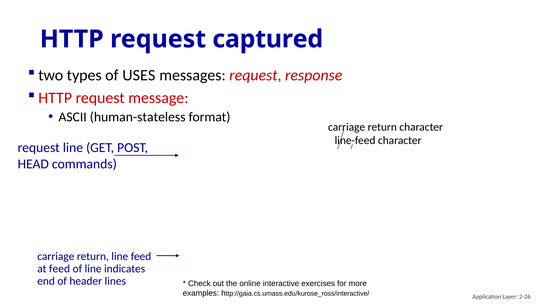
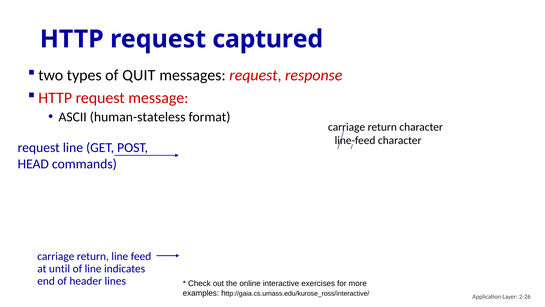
USES: USES -> QUIT
at feed: feed -> until
